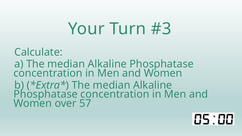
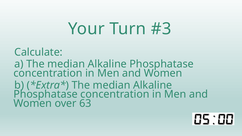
57: 57 -> 63
